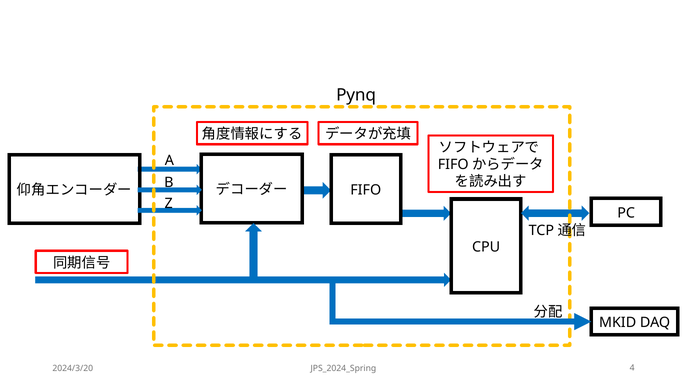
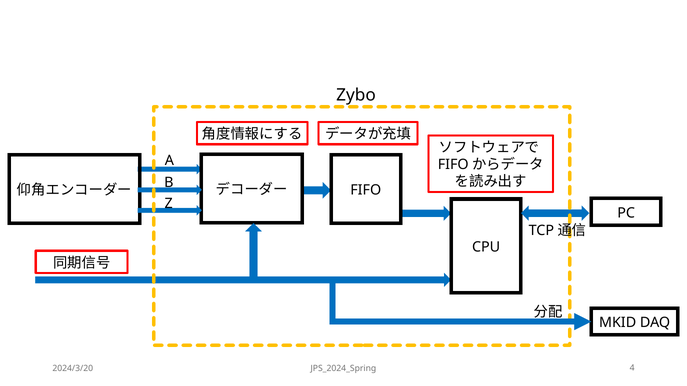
Pynq: Pynq -> Zybo
